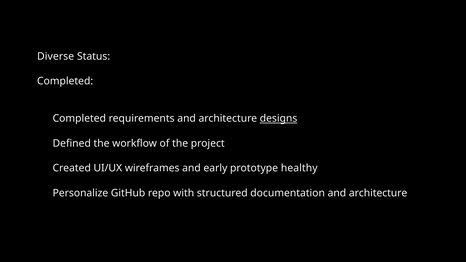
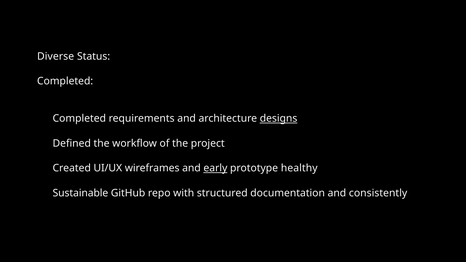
early underline: none -> present
Personalize: Personalize -> Sustainable
documentation and architecture: architecture -> consistently
